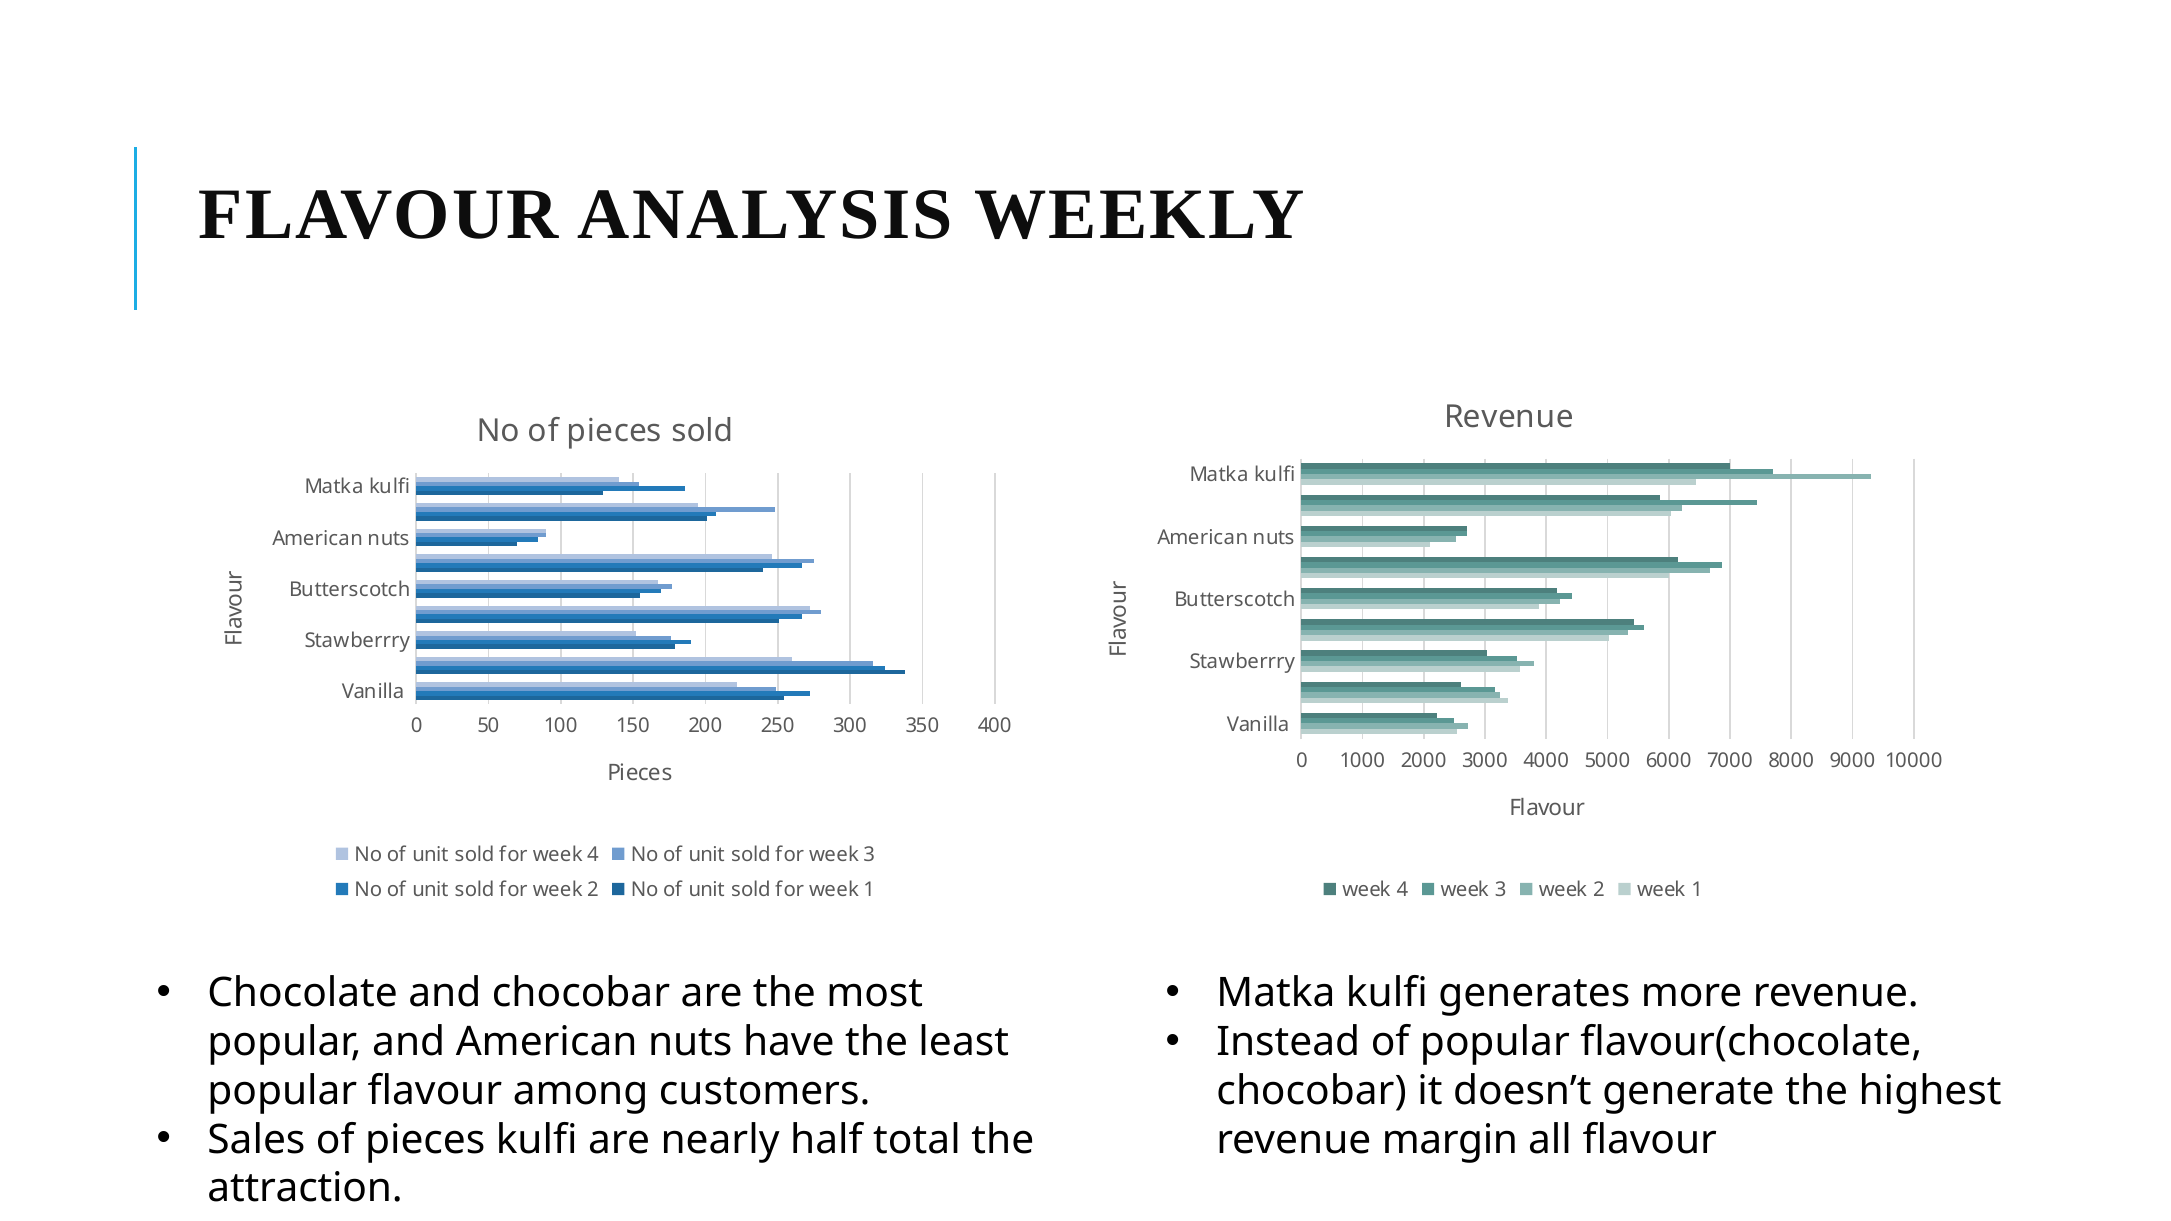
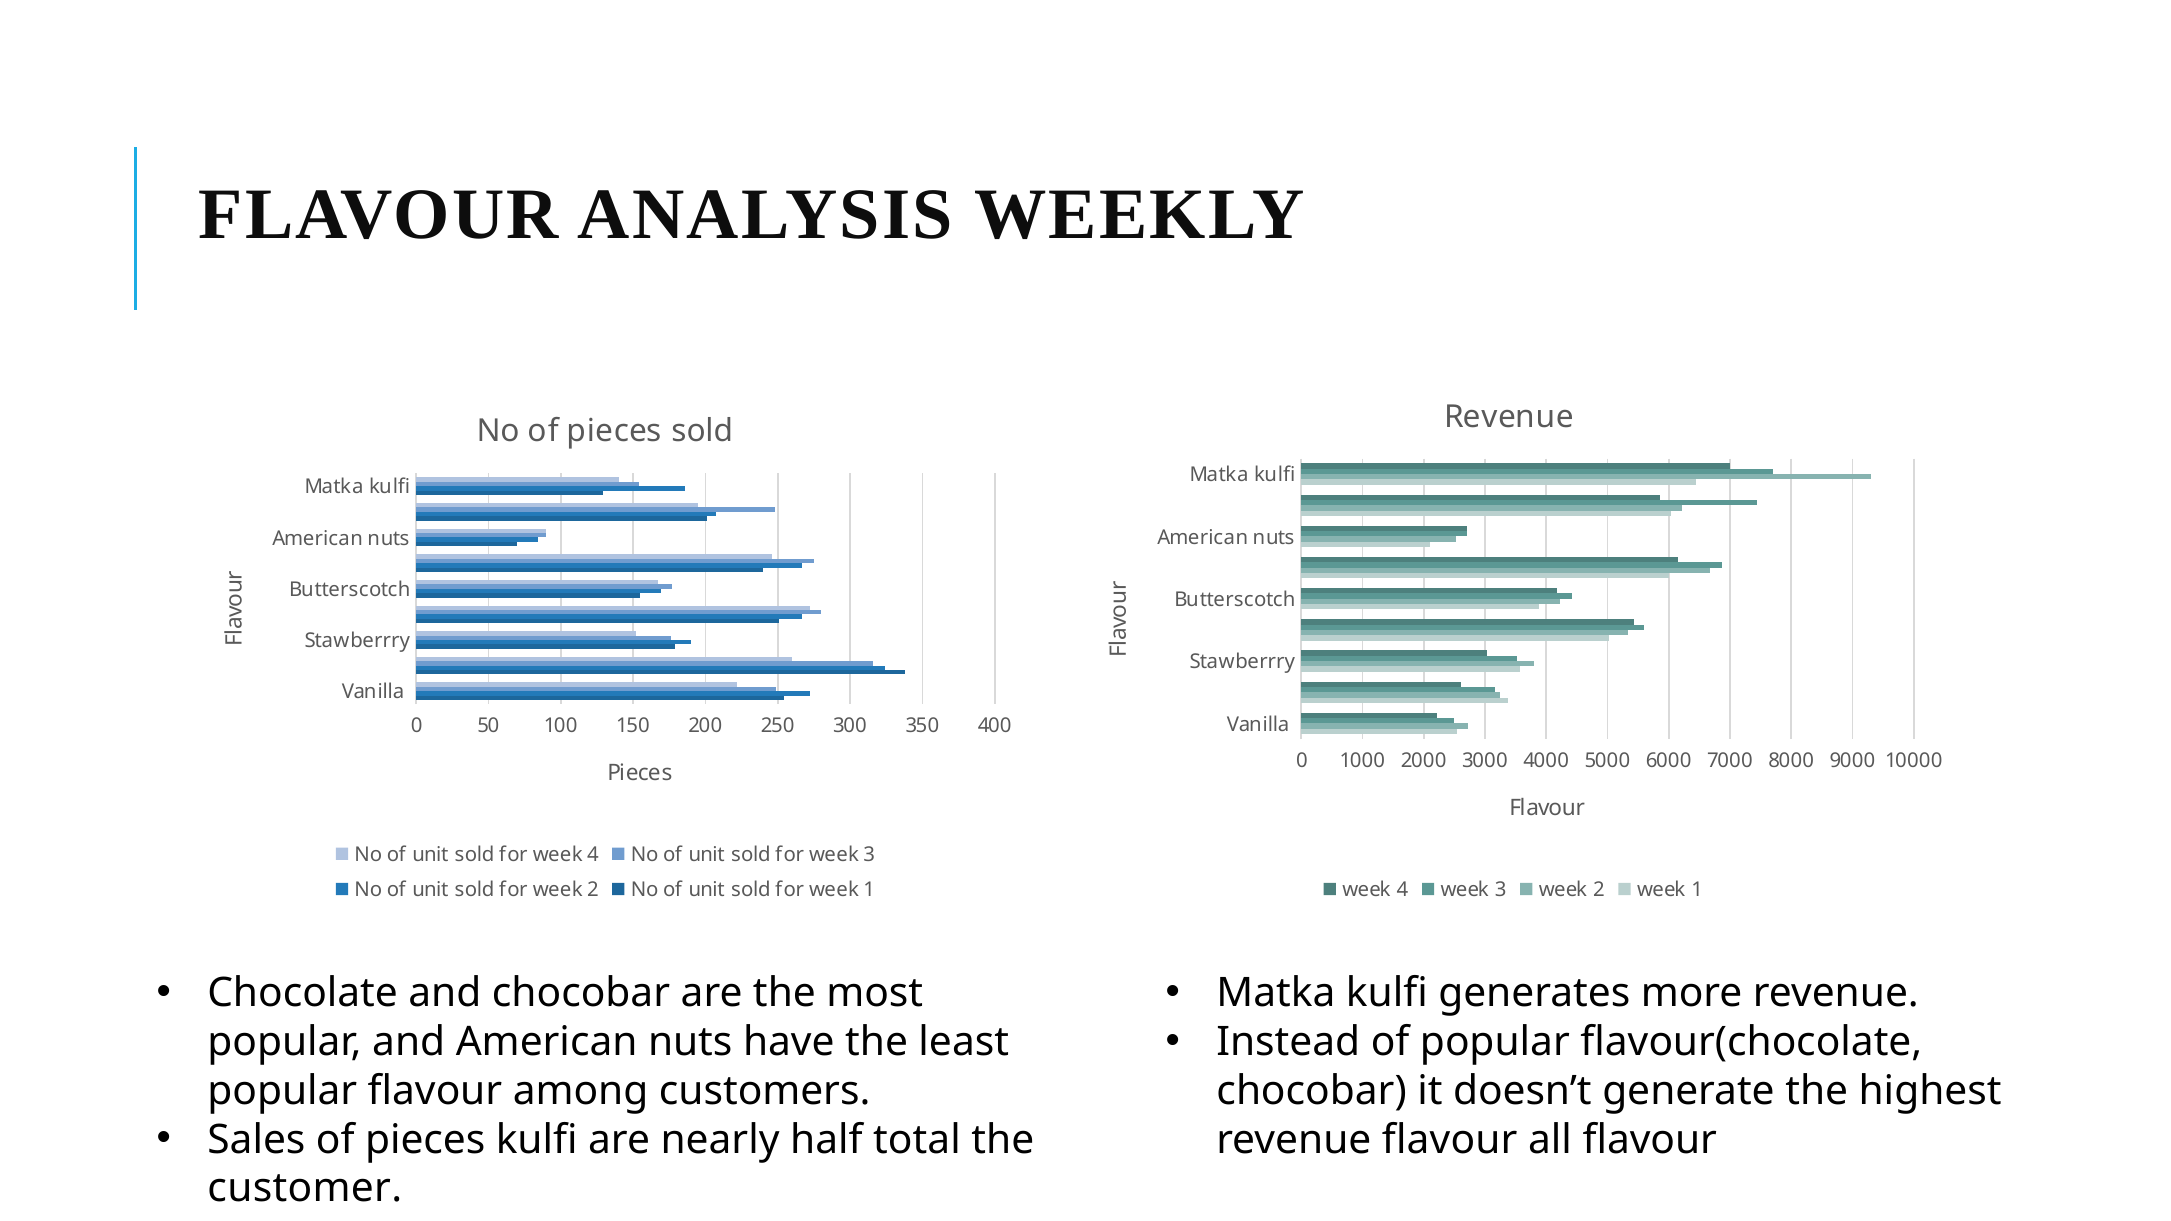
revenue margin: margin -> flavour
attraction: attraction -> customer
